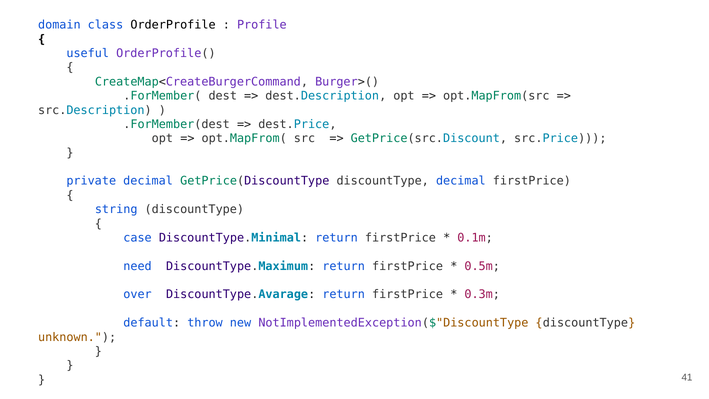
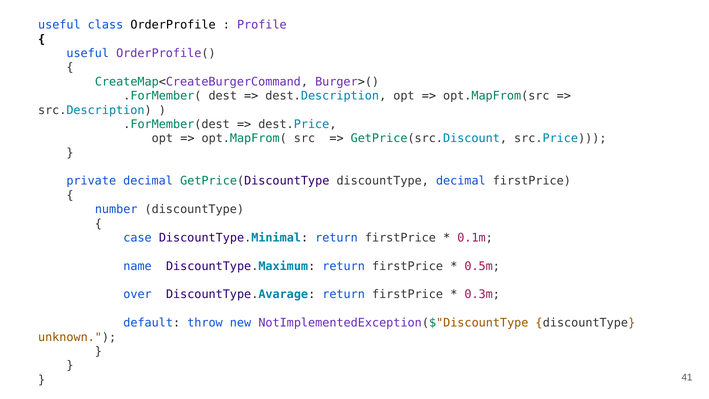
domain at (59, 25): domain -> useful
string: string -> number
need: need -> name
